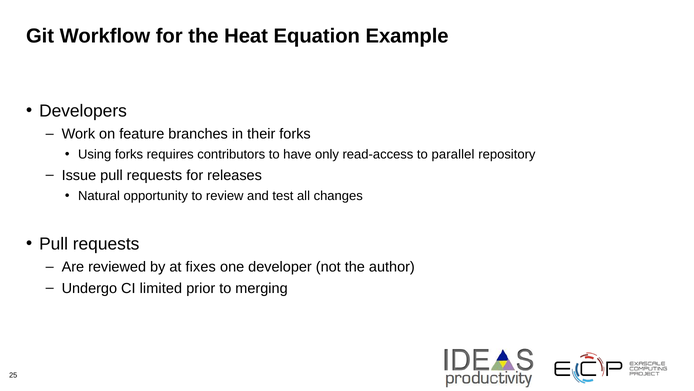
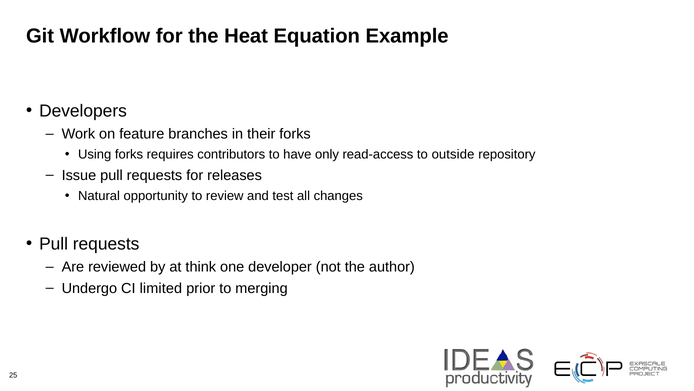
parallel: parallel -> outside
fixes: fixes -> think
